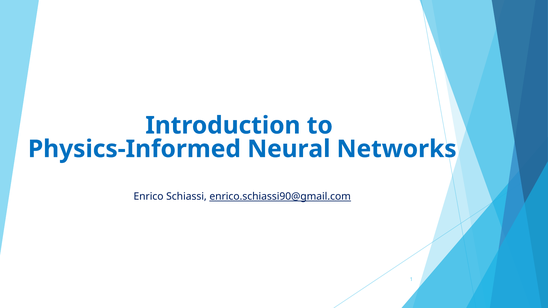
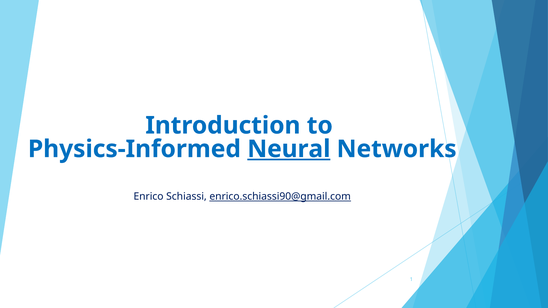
Neural underline: none -> present
